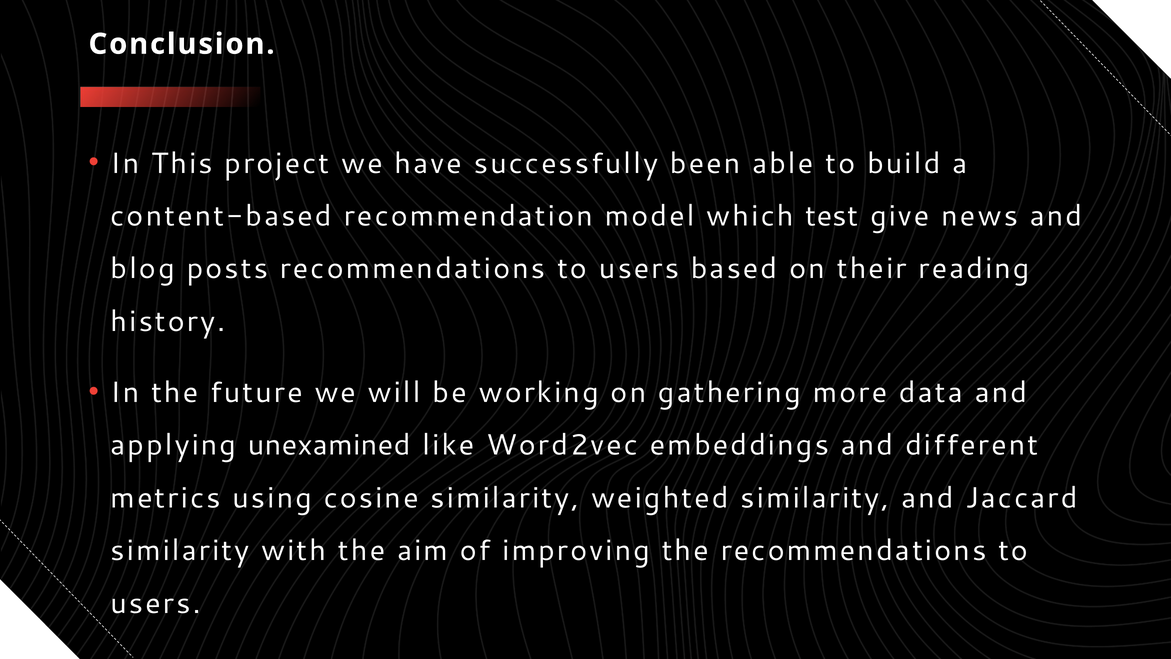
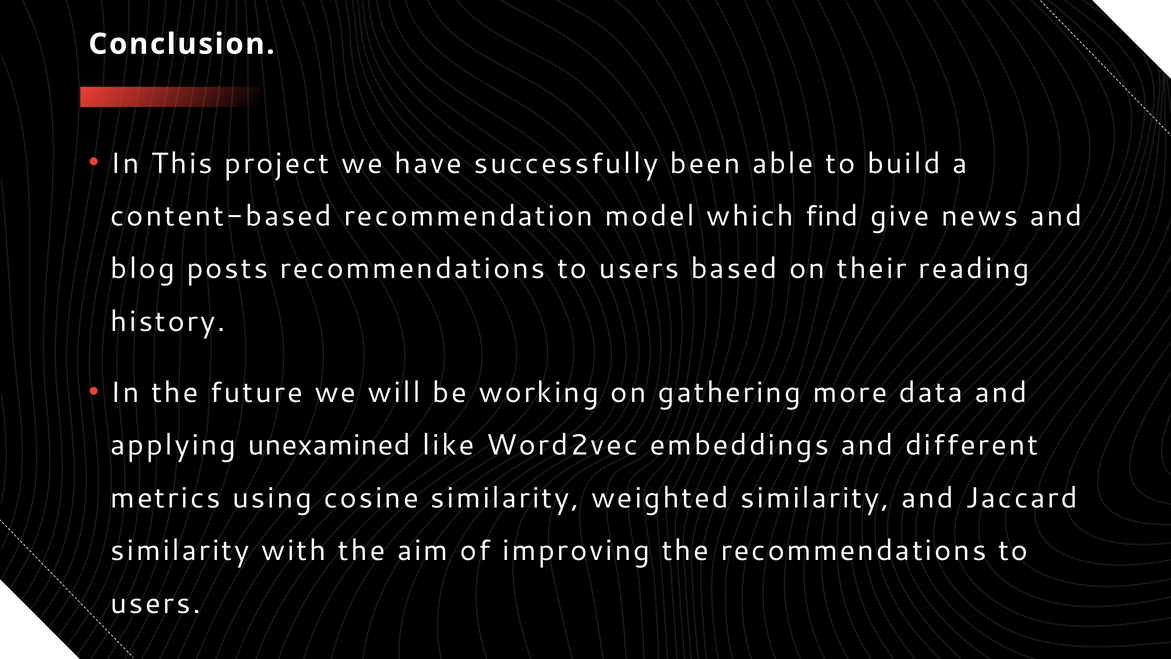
test: test -> find
